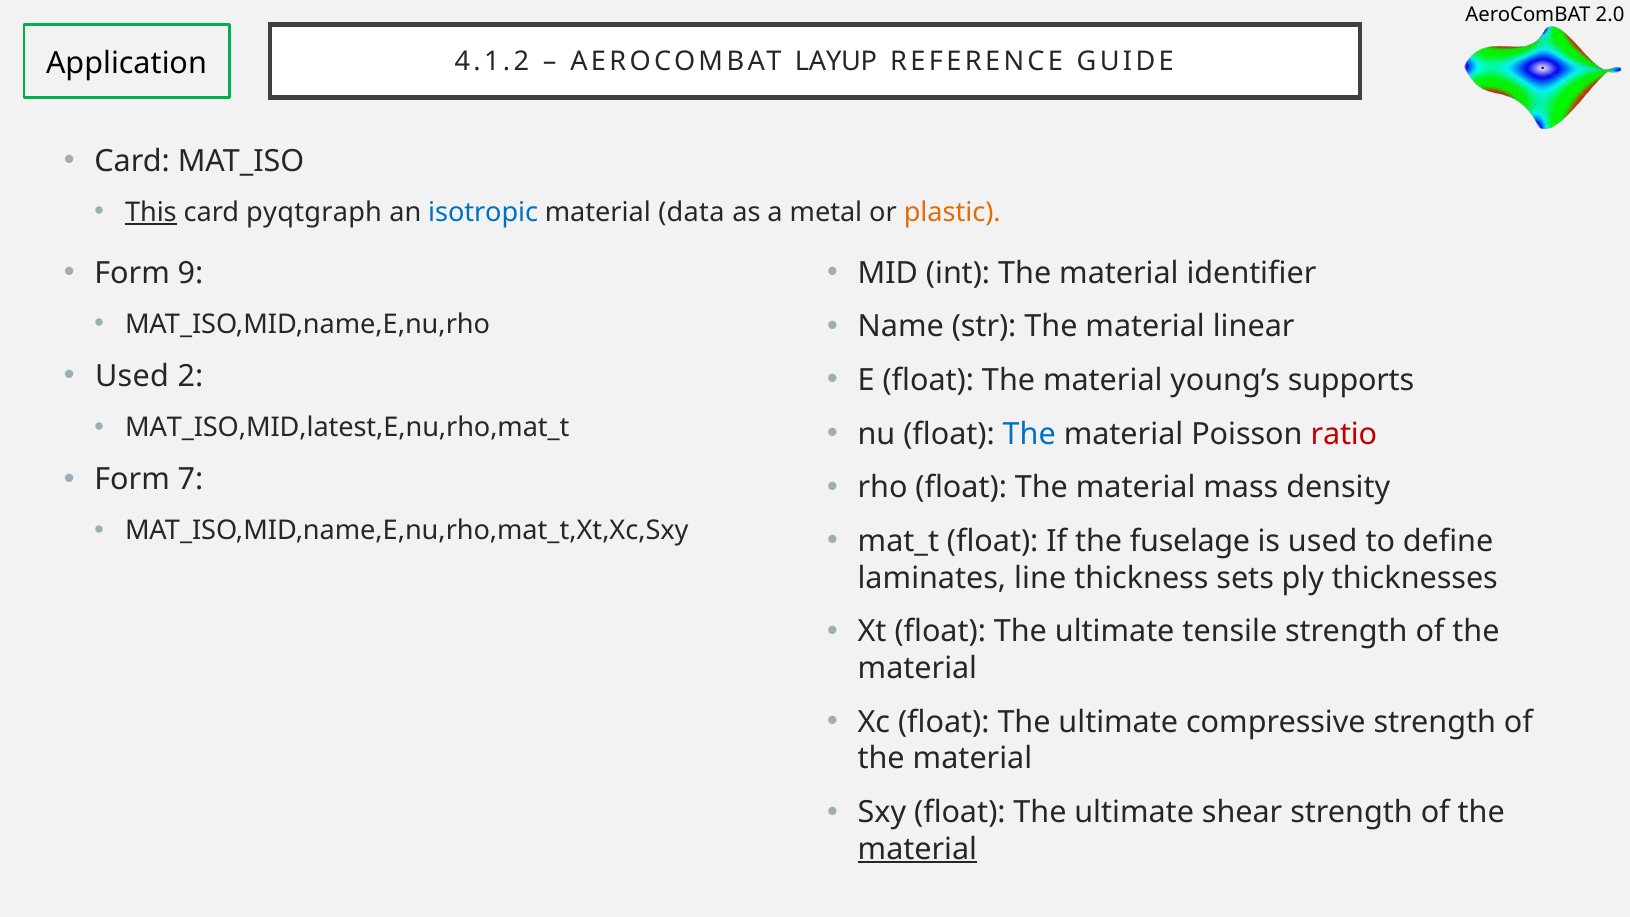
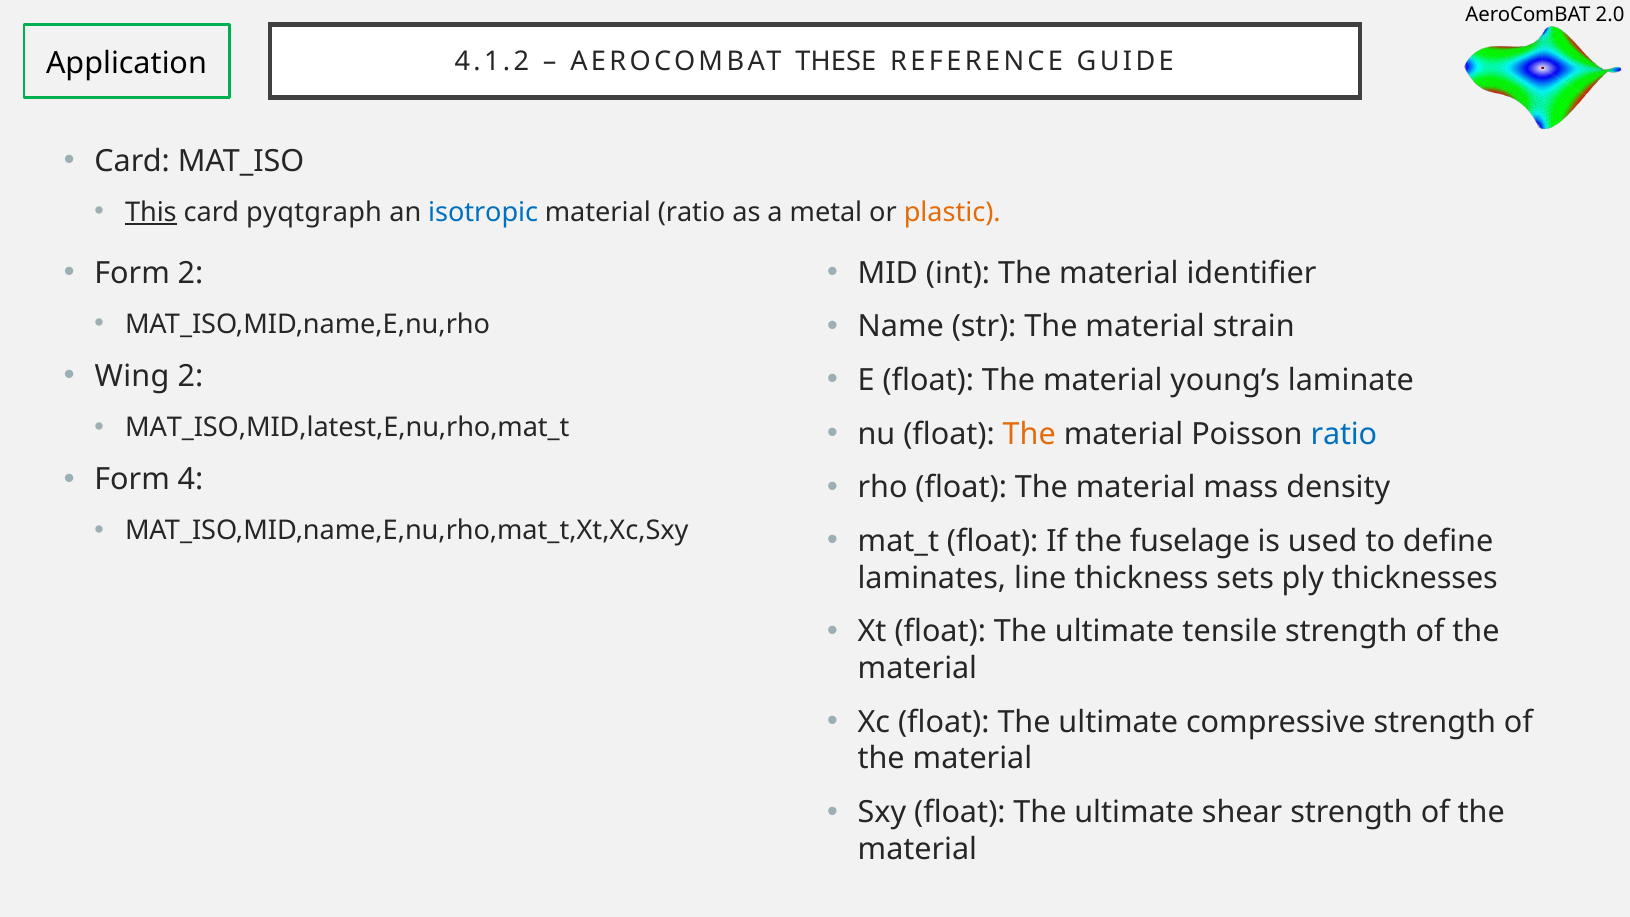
LAYUP: LAYUP -> THESE
material data: data -> ratio
Form 9: 9 -> 2
linear: linear -> strain
Used at (132, 376): Used -> Wing
supports: supports -> laminate
The at (1029, 434) colour: blue -> orange
ratio at (1344, 434) colour: red -> blue
7: 7 -> 4
material at (917, 849) underline: present -> none
